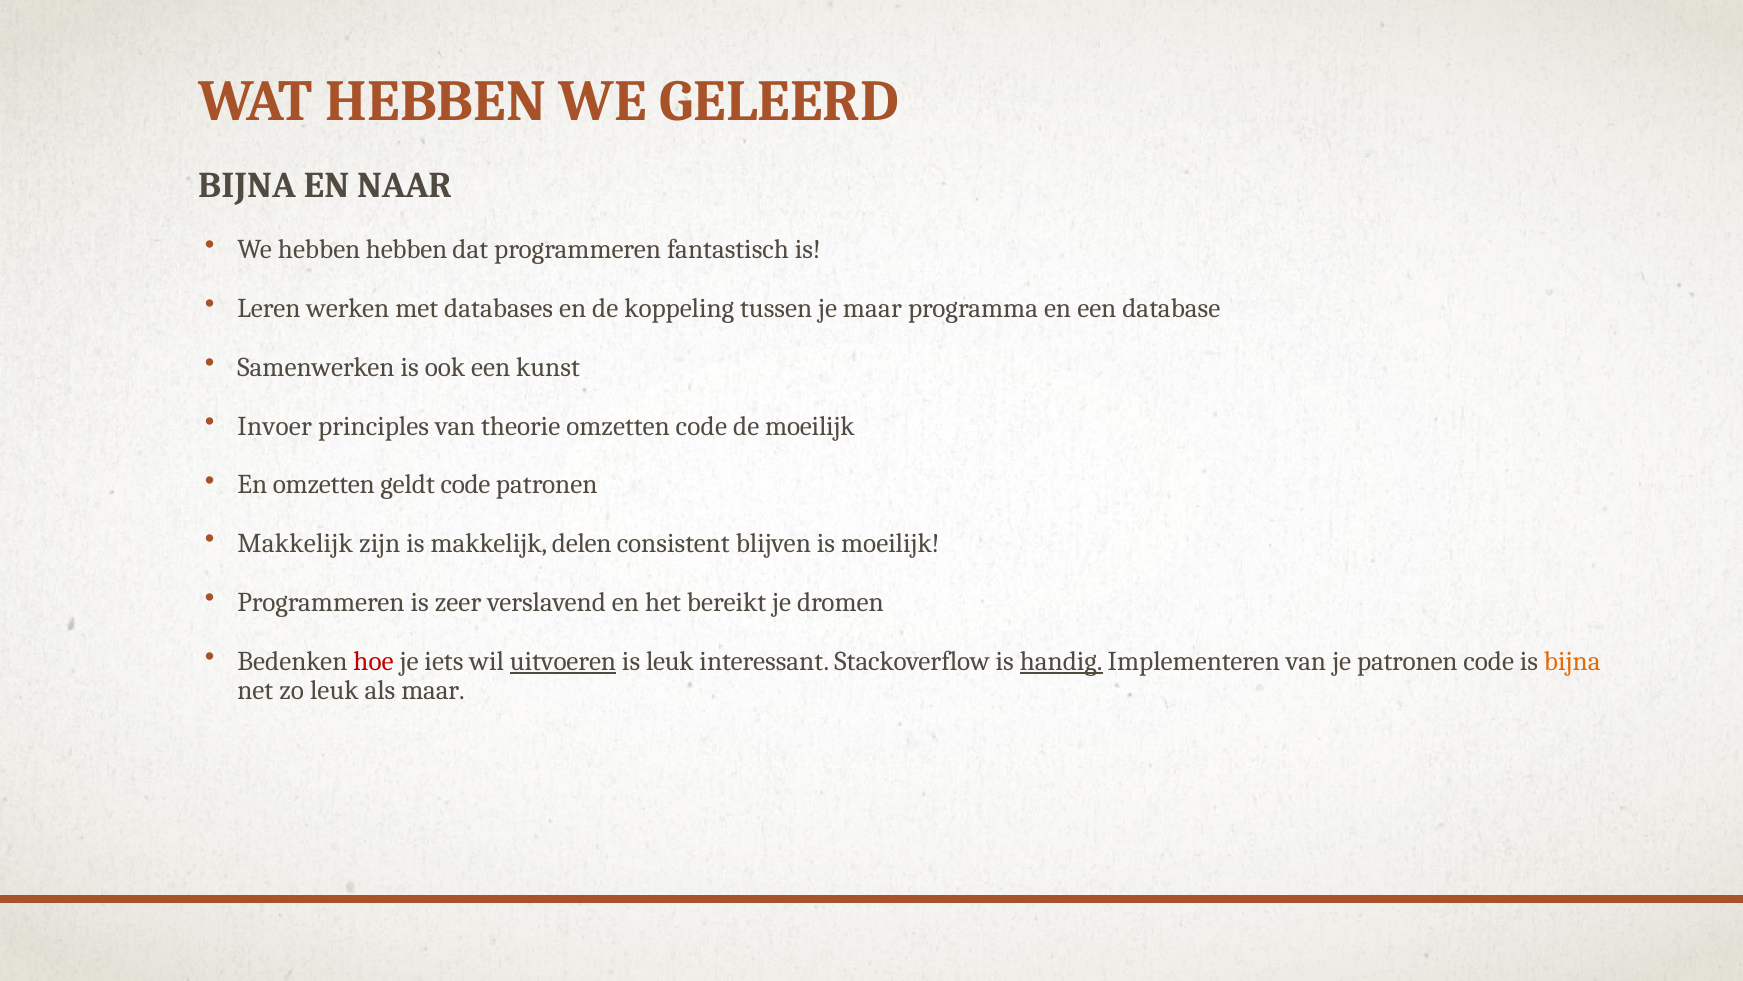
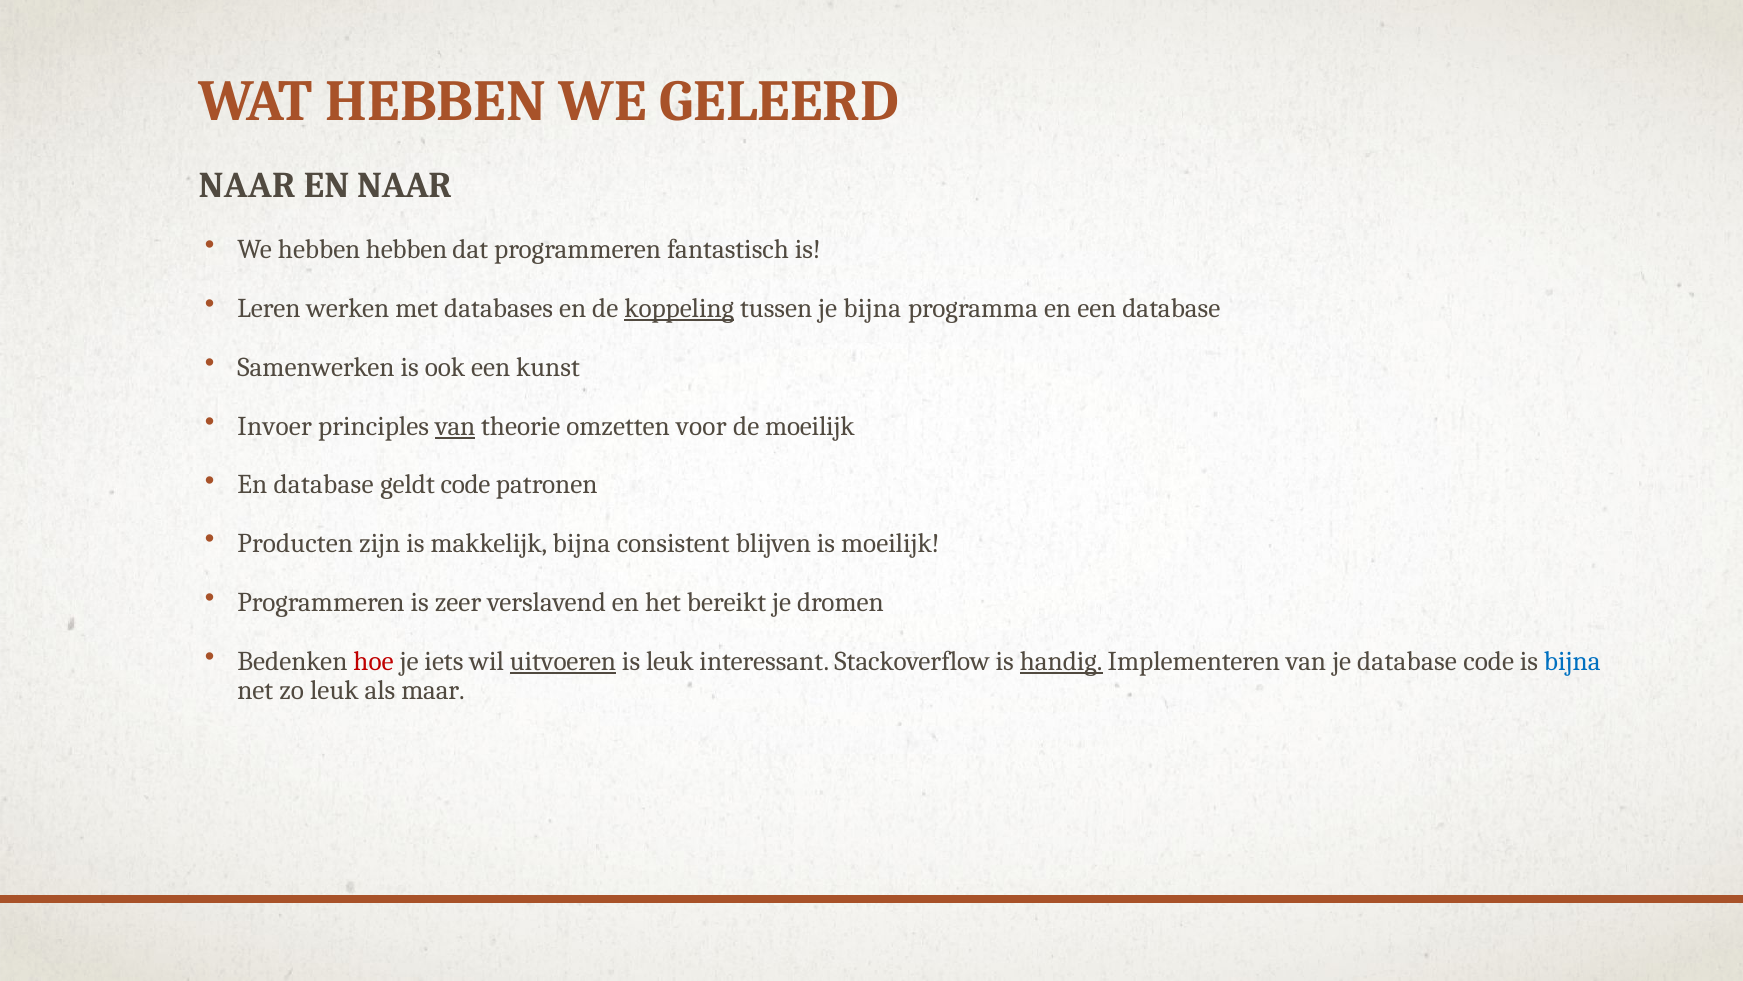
BIJNA at (247, 185): BIJNA -> NAAR
koppeling underline: none -> present
je maar: maar -> bijna
van at (455, 426) underline: none -> present
omzetten code: code -> voor
En omzetten: omzetten -> database
Makkelijk at (295, 544): Makkelijk -> Producten
makkelijk delen: delen -> bijna
je patronen: patronen -> database
bijna at (1572, 661) colour: orange -> blue
